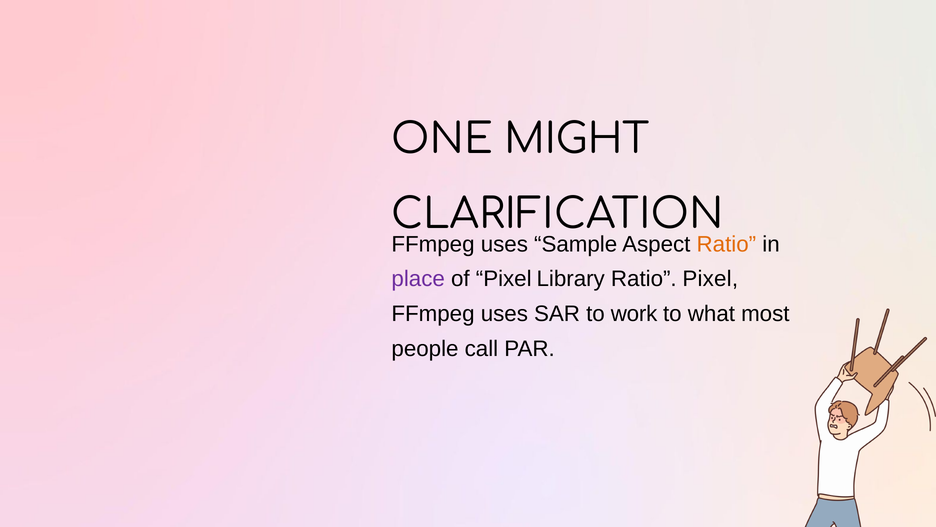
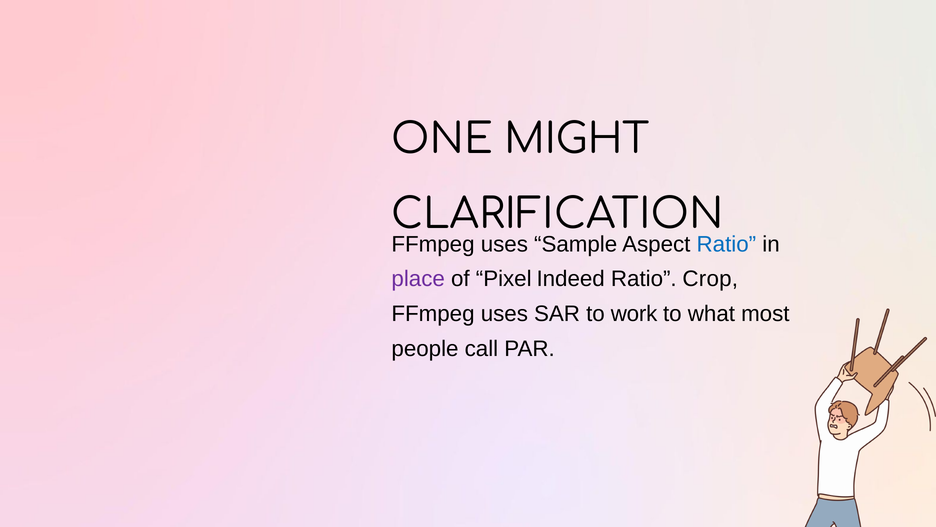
Ratio at (726, 244) colour: orange -> blue
Library: Library -> Indeed
Ratio Pixel: Pixel -> Crop
